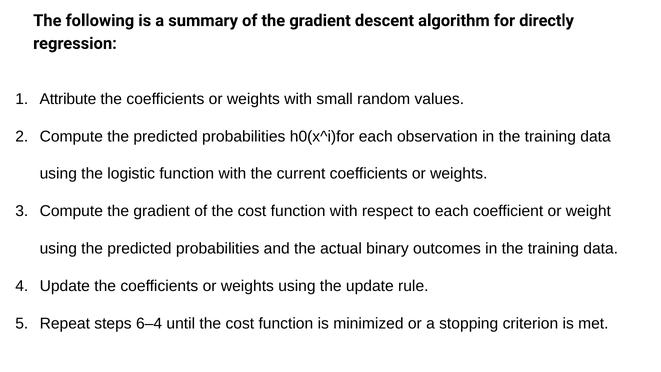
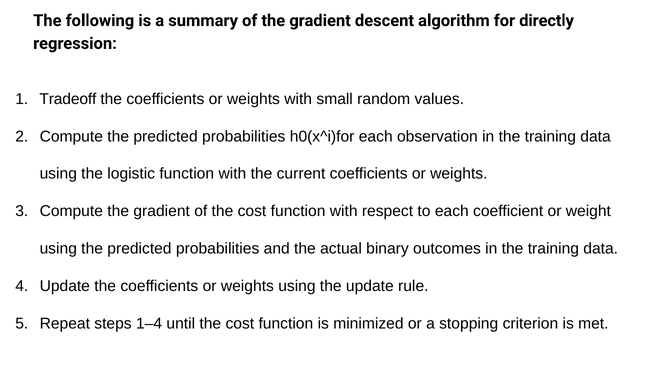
Attribute: Attribute -> Tradeoff
6–4: 6–4 -> 1–4
